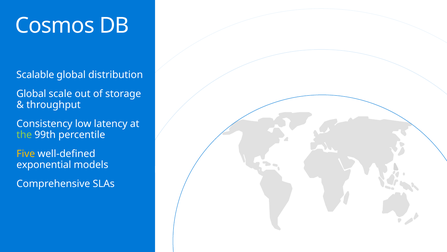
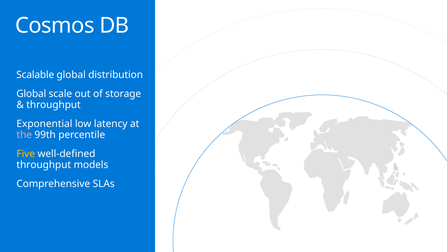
Consistency: Consistency -> Exponential
the colour: light green -> pink
exponential at (44, 164): exponential -> throughput
